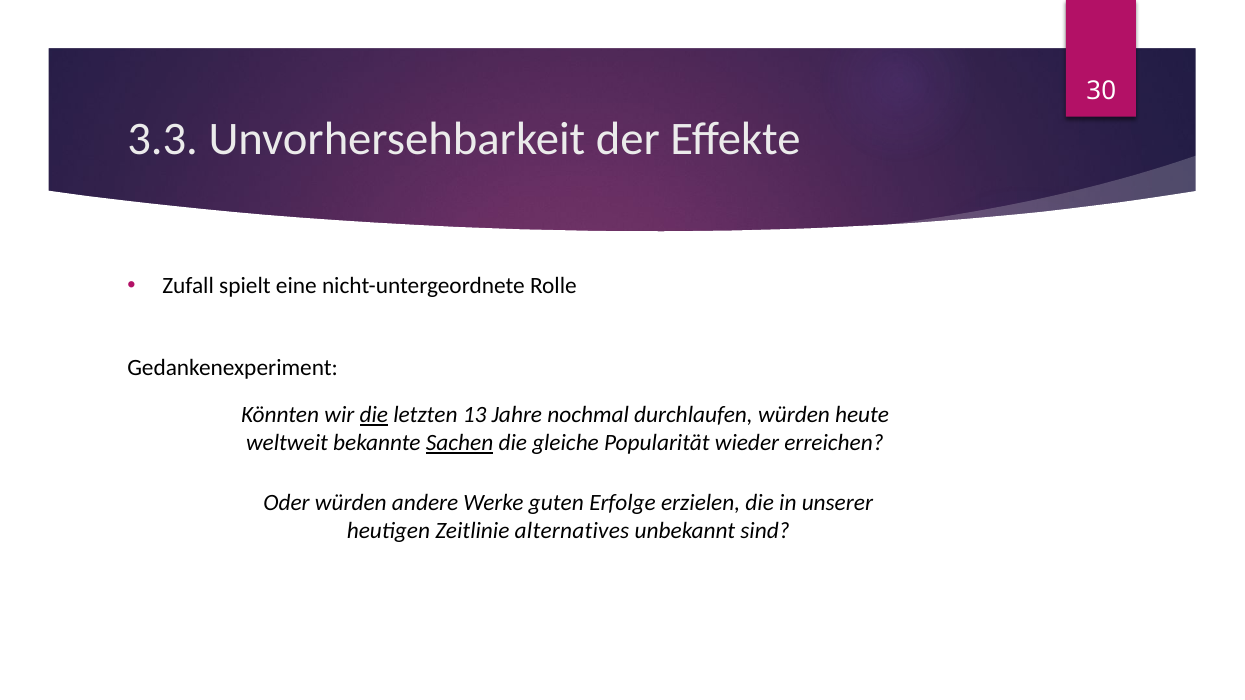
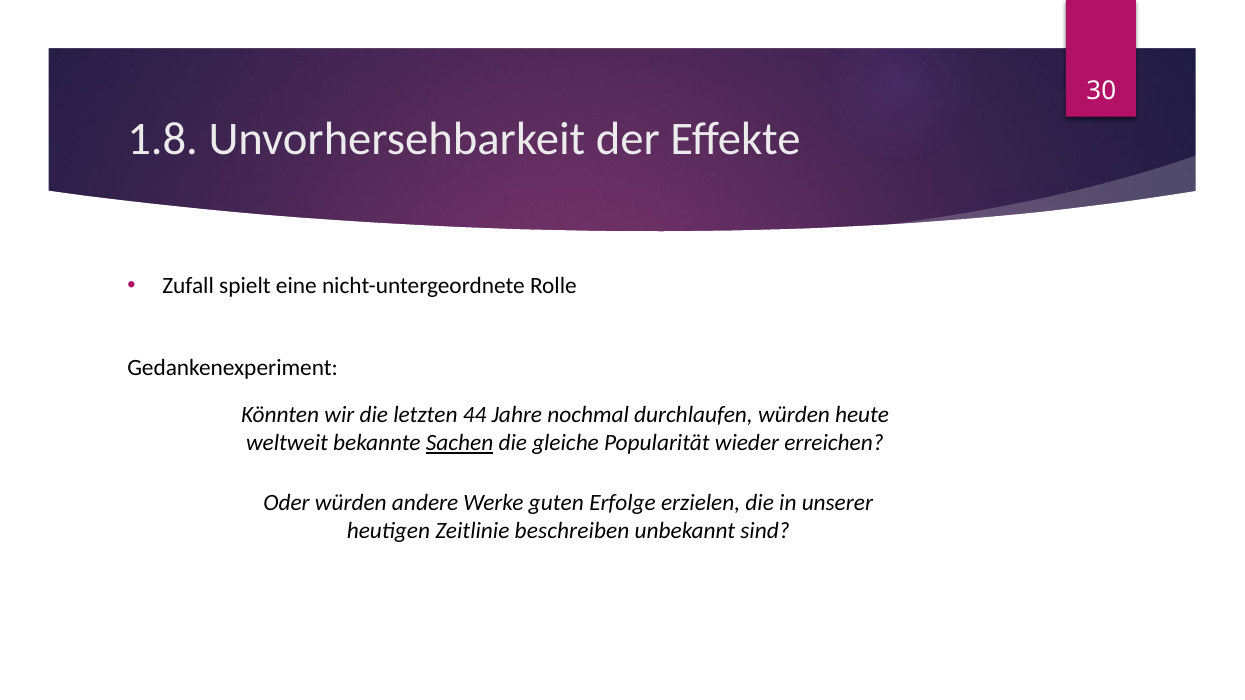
3.3: 3.3 -> 1.8
die at (374, 415) underline: present -> none
13: 13 -> 44
alternatives: alternatives -> beschreiben
